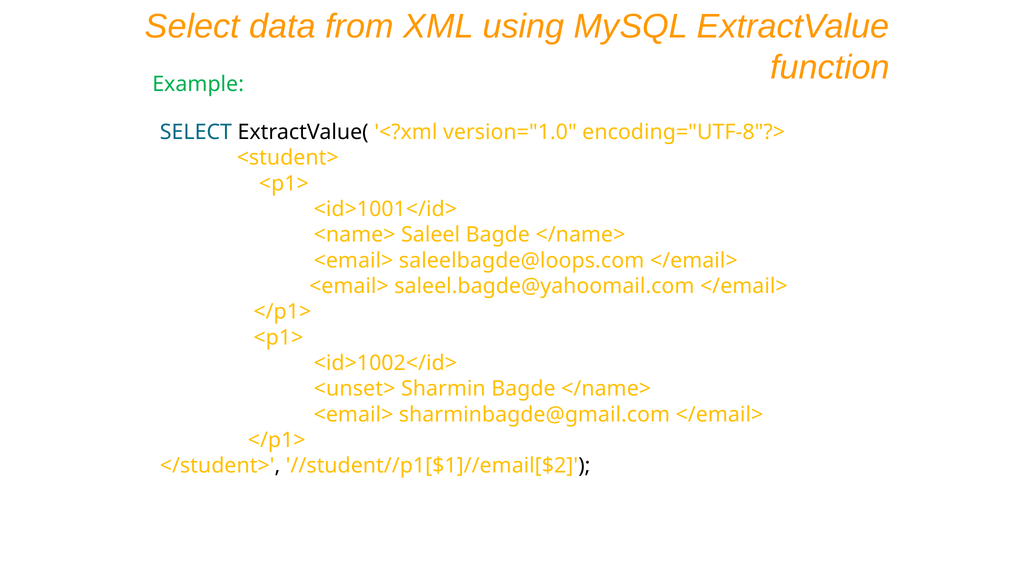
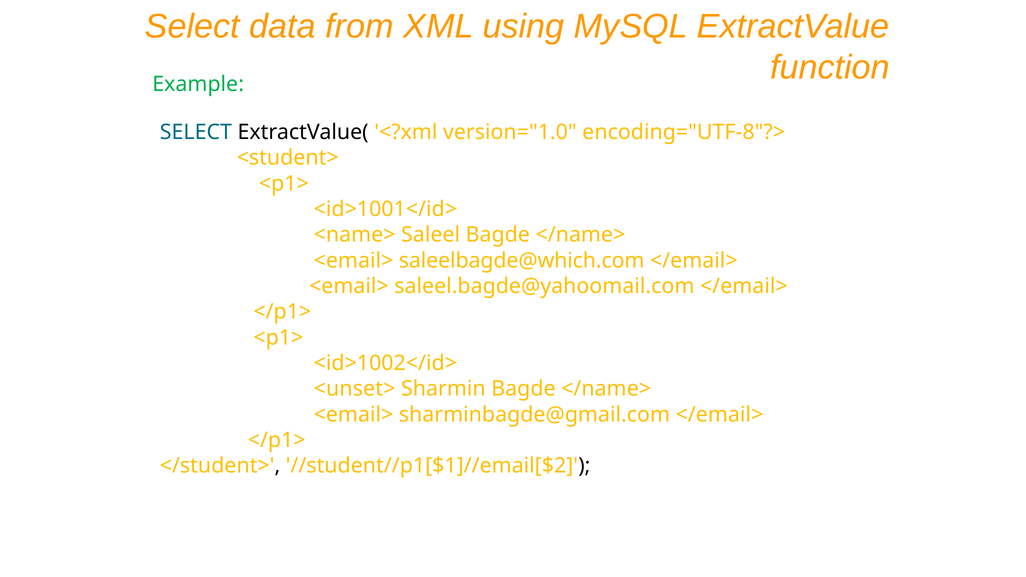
saleelbagde@loops.com: saleelbagde@loops.com -> saleelbagde@which.com
